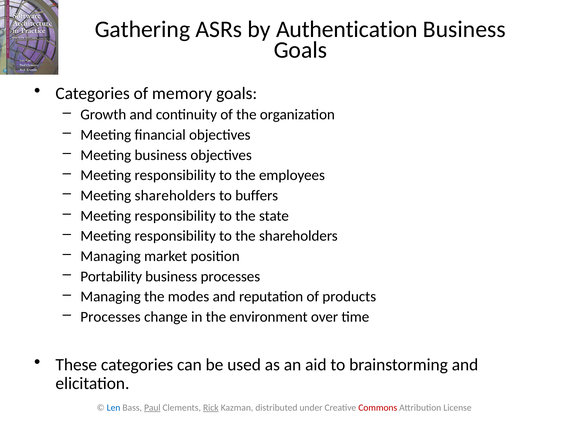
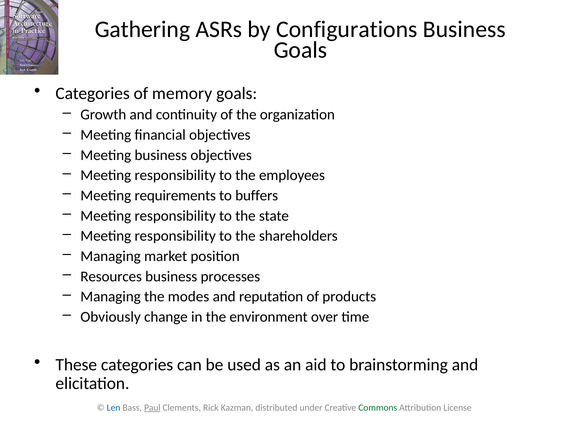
Authentication: Authentication -> Configurations
Meeting shareholders: shareholders -> requirements
Portability: Portability -> Resources
Processes at (111, 317): Processes -> Obviously
Rick underline: present -> none
Commons colour: red -> green
